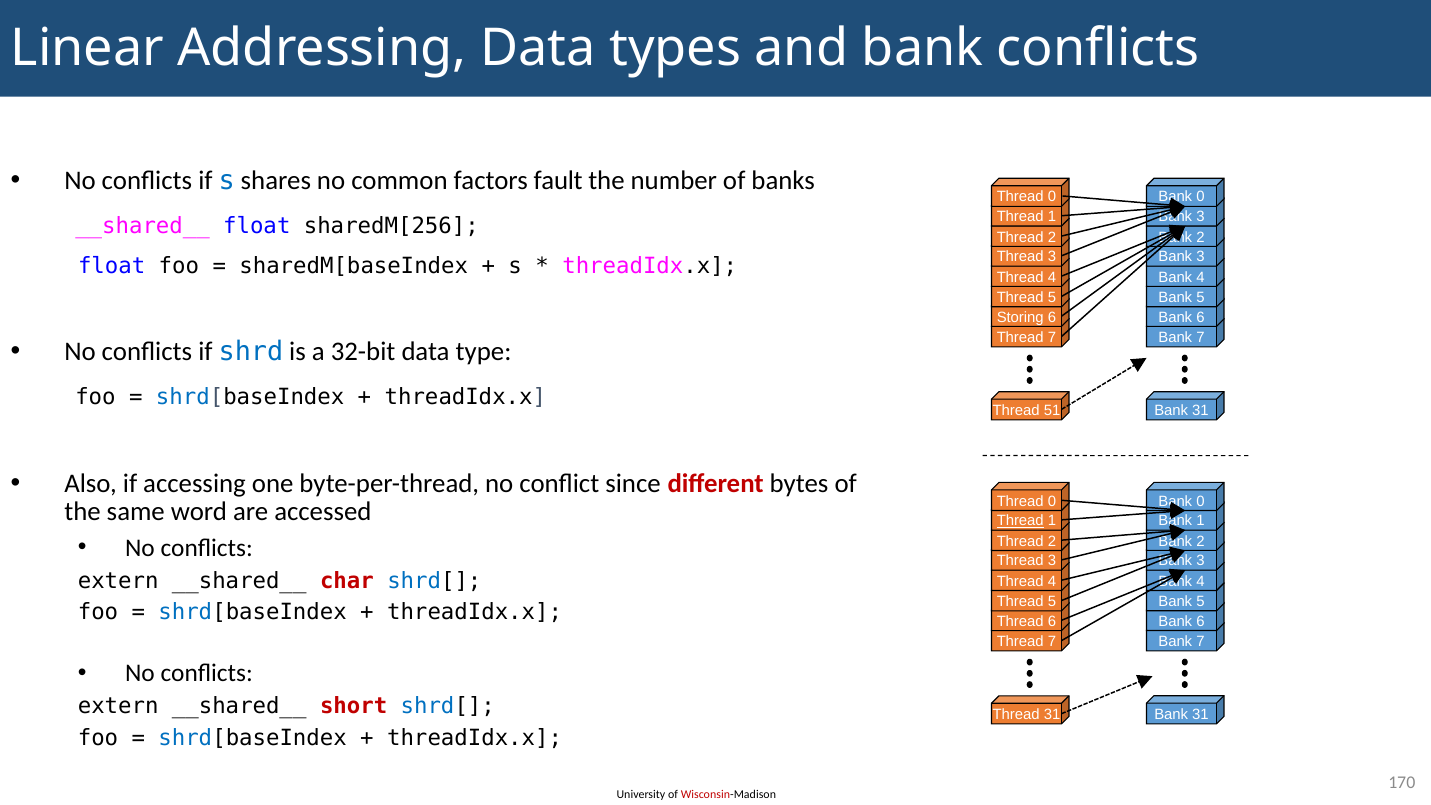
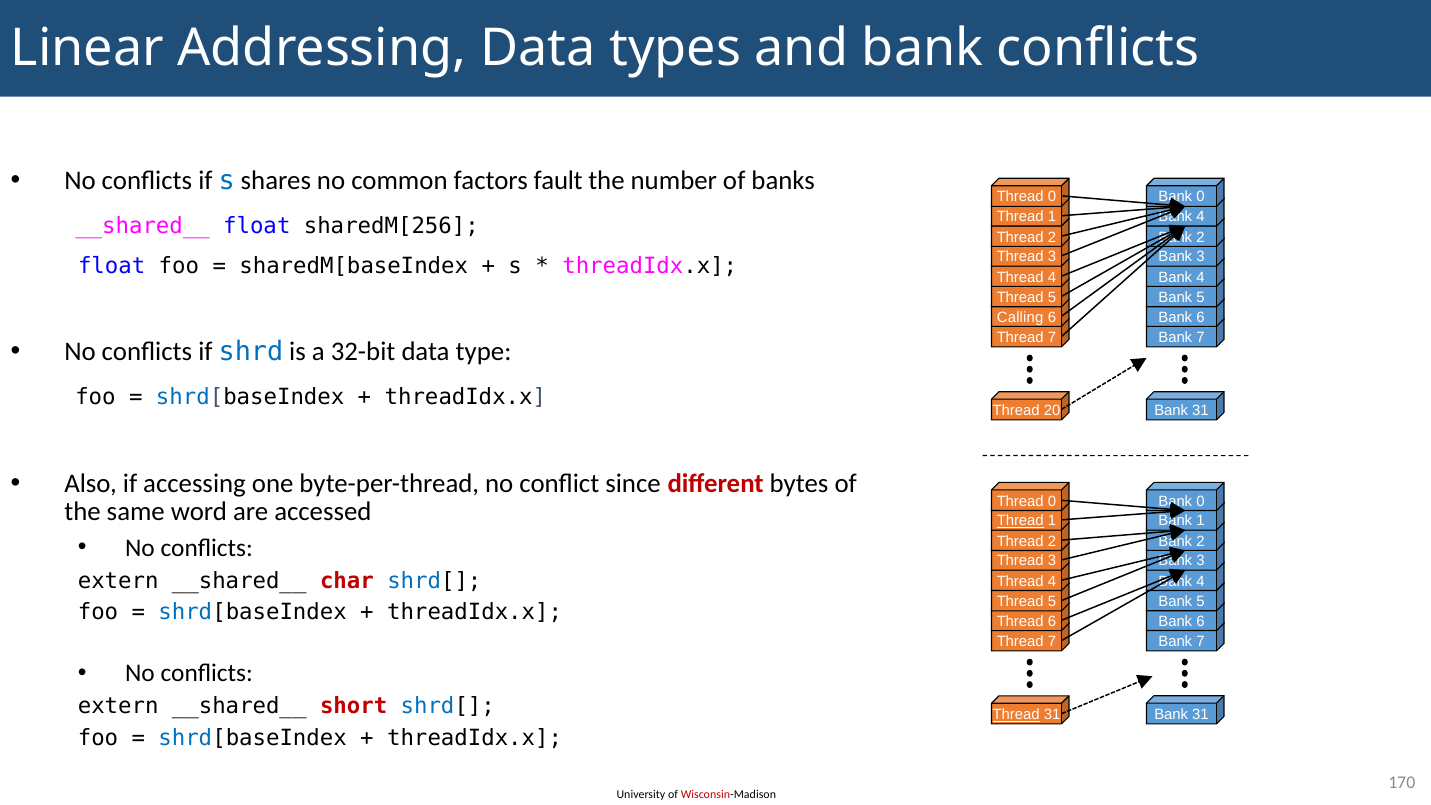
3 at (1200, 217): 3 -> 4
Storing: Storing -> Calling
51: 51 -> 20
Thread at (1016, 715) underline: none -> present
